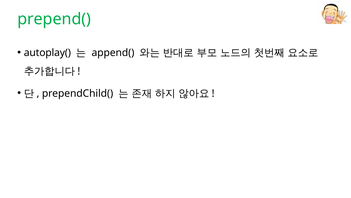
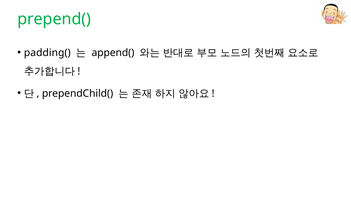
autoplay(: autoplay( -> padding(
